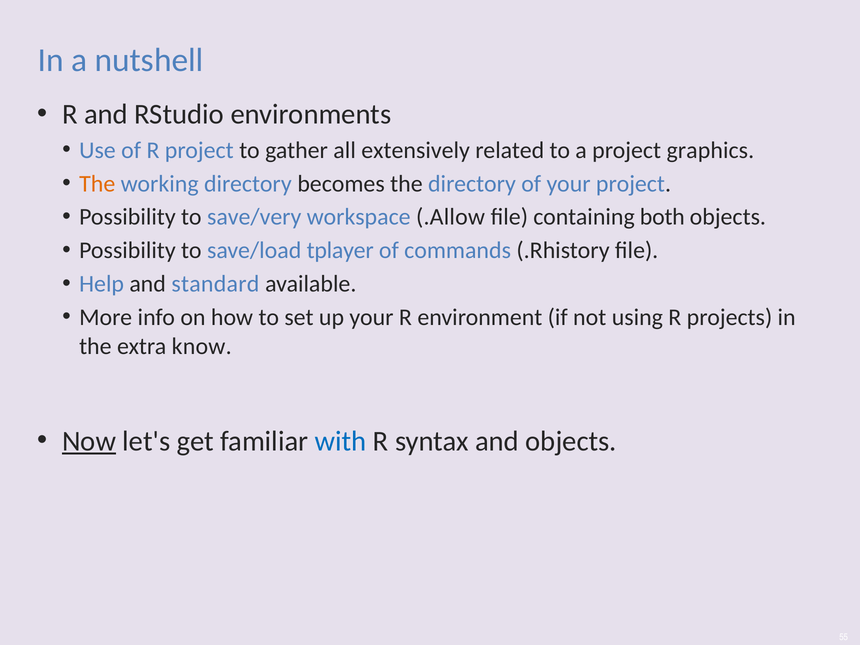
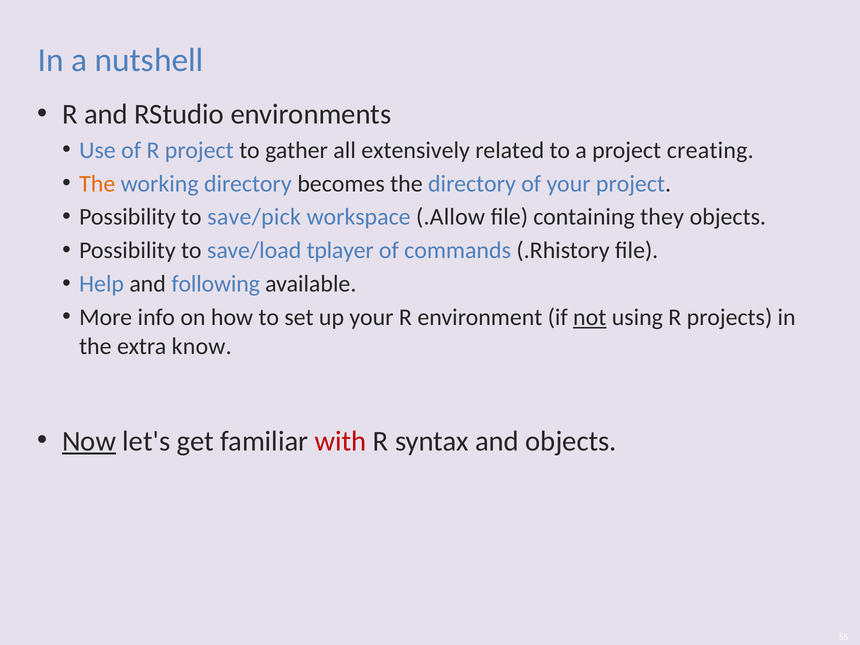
graphics: graphics -> creating
save/very: save/very -> save/pick
both: both -> they
standard: standard -> following
not underline: none -> present
with colour: blue -> red
